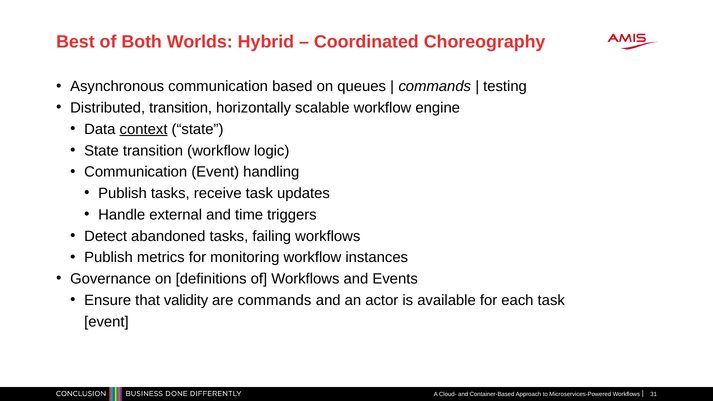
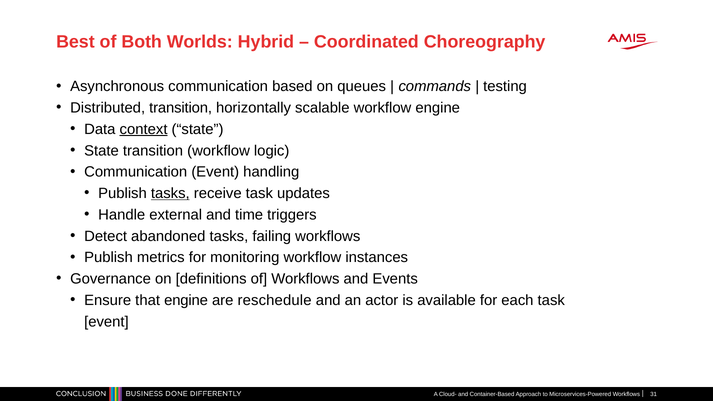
tasks at (170, 193) underline: none -> present
that validity: validity -> engine
are commands: commands -> reschedule
